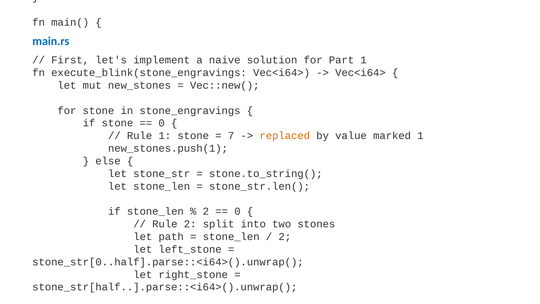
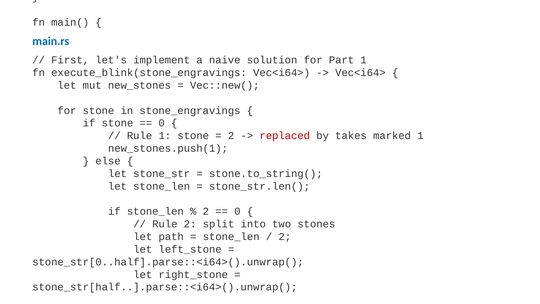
7 at (231, 136): 7 -> 2
replaced colour: orange -> red
value: value -> takes
